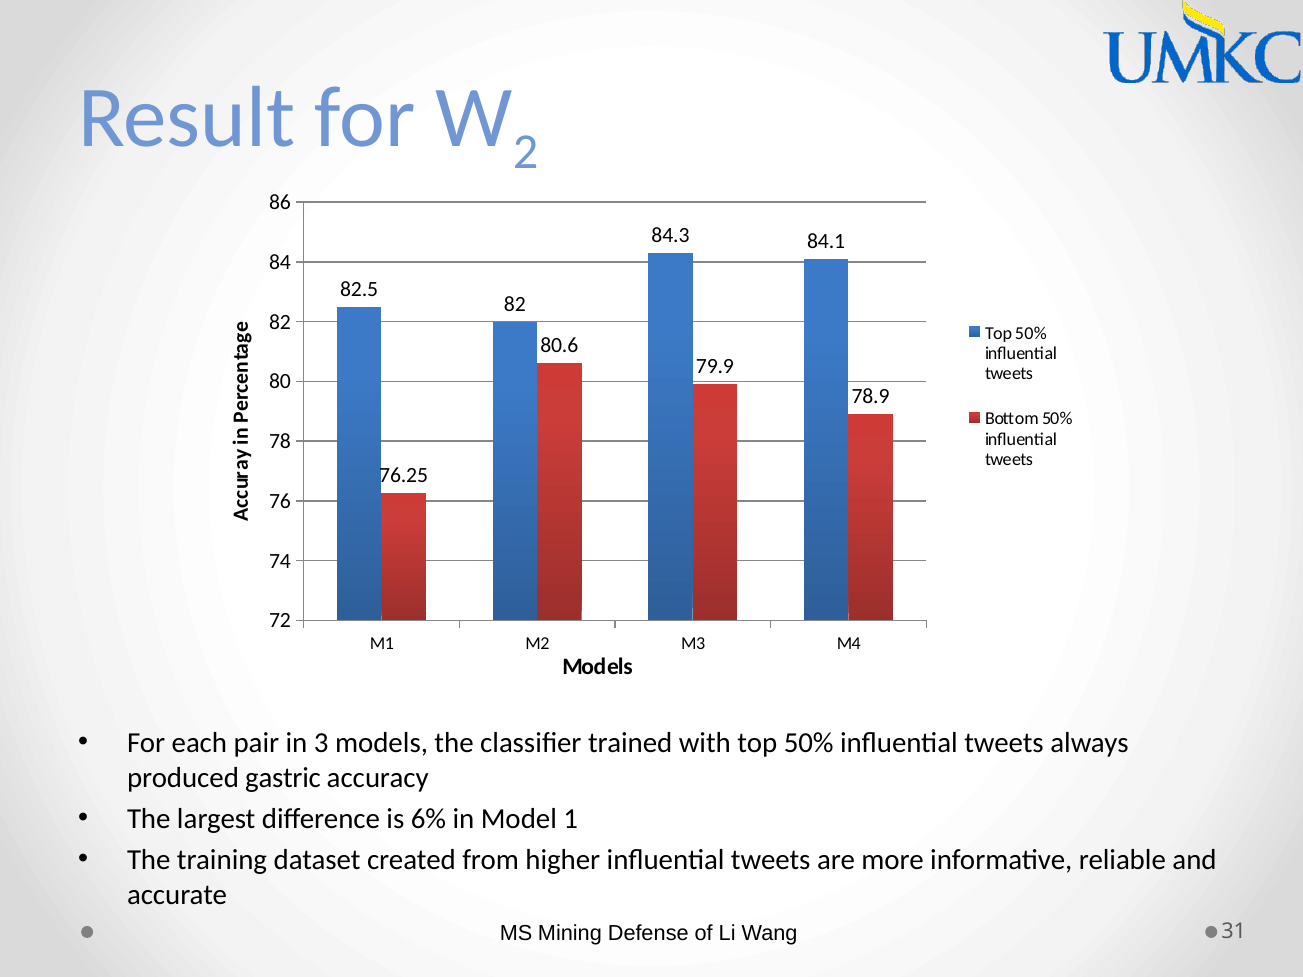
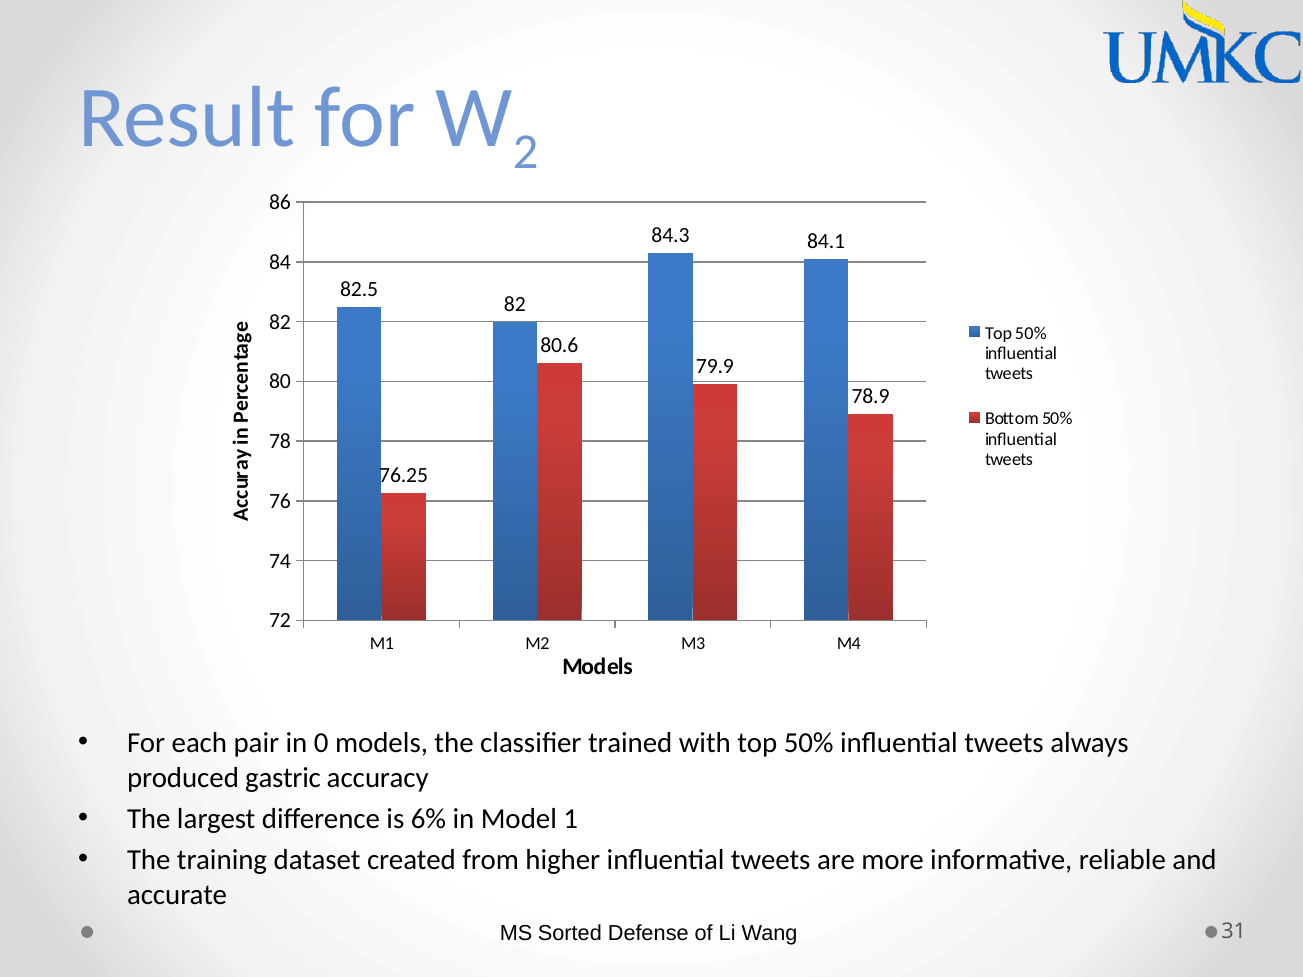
3: 3 -> 0
Mining: Mining -> Sorted
